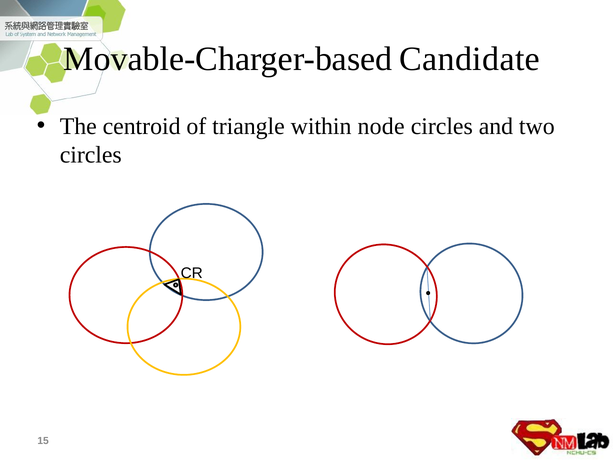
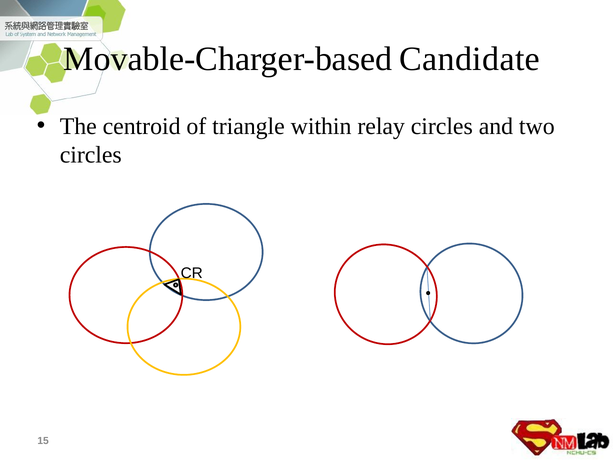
node: node -> relay
